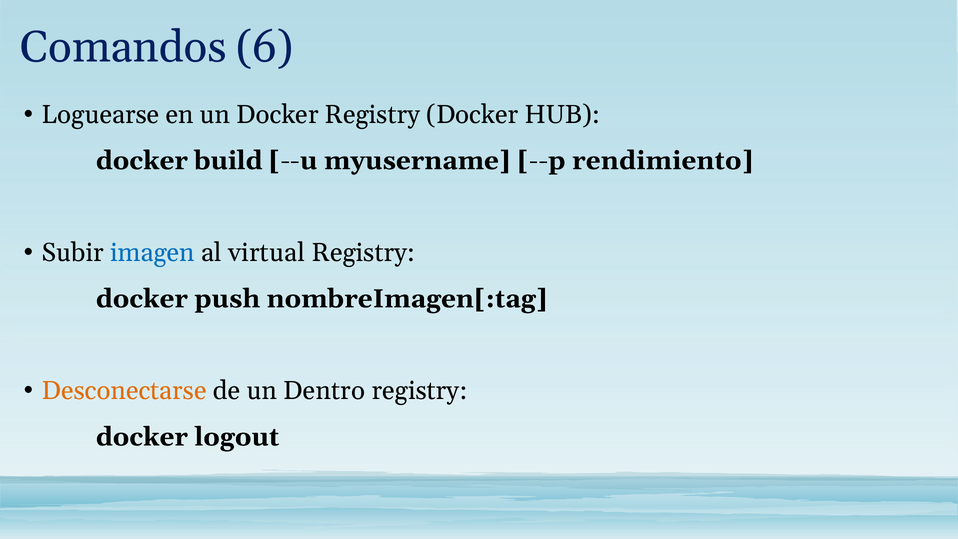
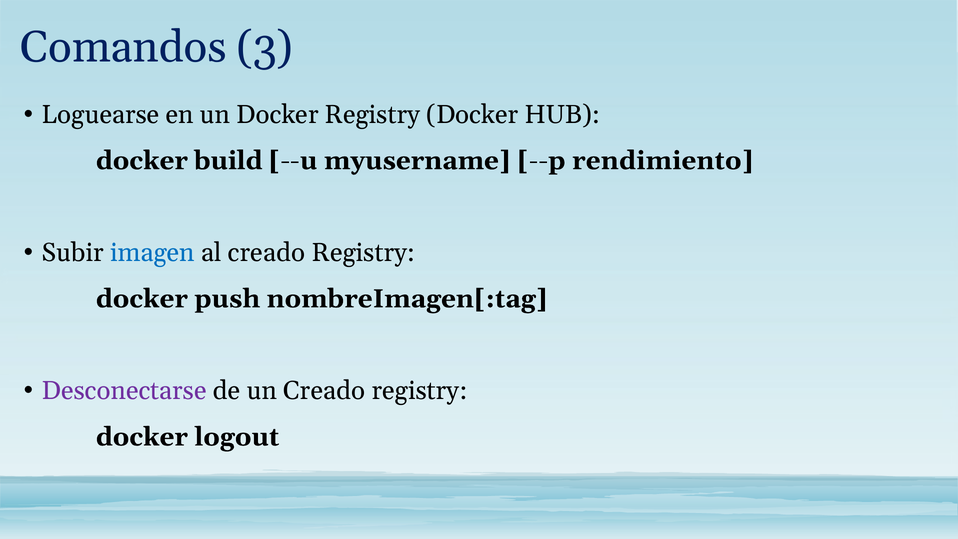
6: 6 -> 3
al virtual: virtual -> creado
Desconectarse colour: orange -> purple
un Dentro: Dentro -> Creado
